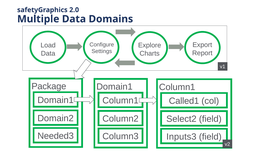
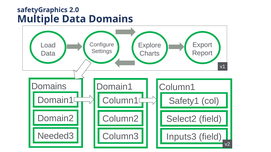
Package at (49, 87): Package -> Domains
Called1: Called1 -> Safety1
